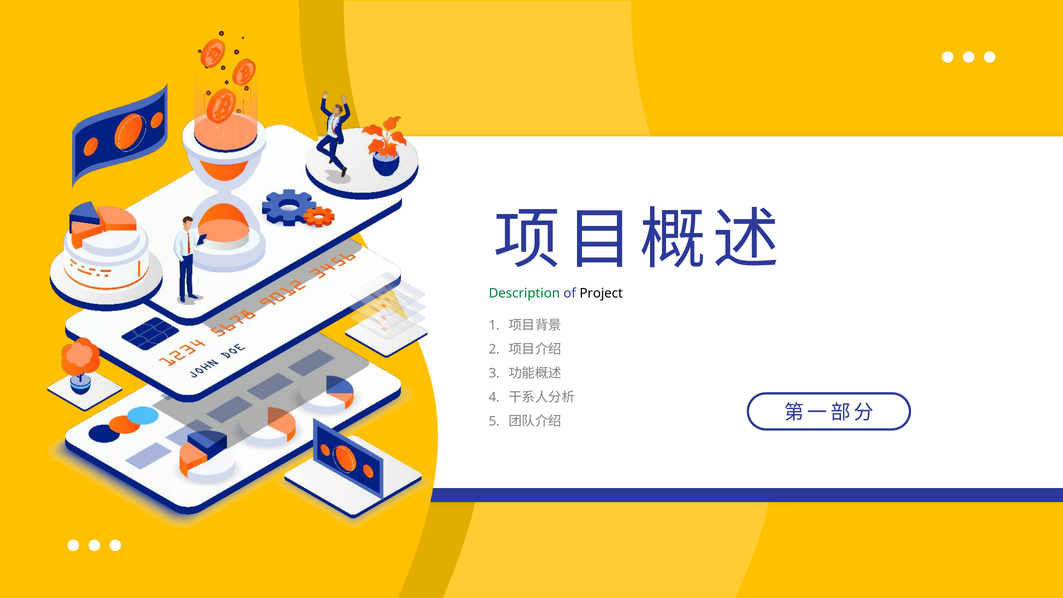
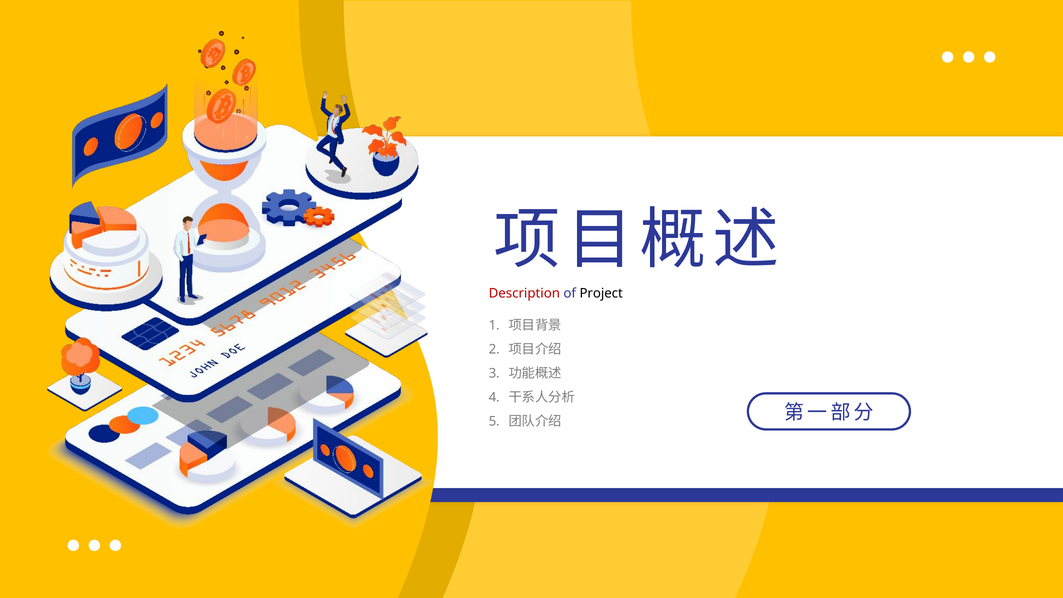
Description colour: green -> red
